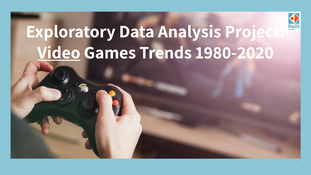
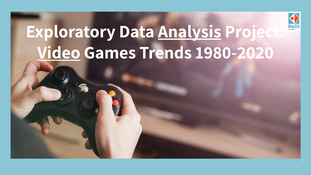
Analysis underline: none -> present
